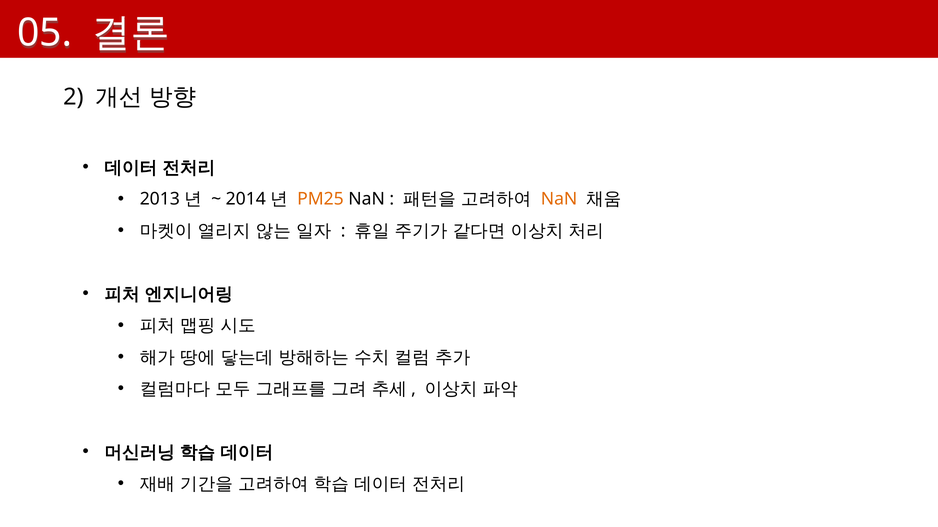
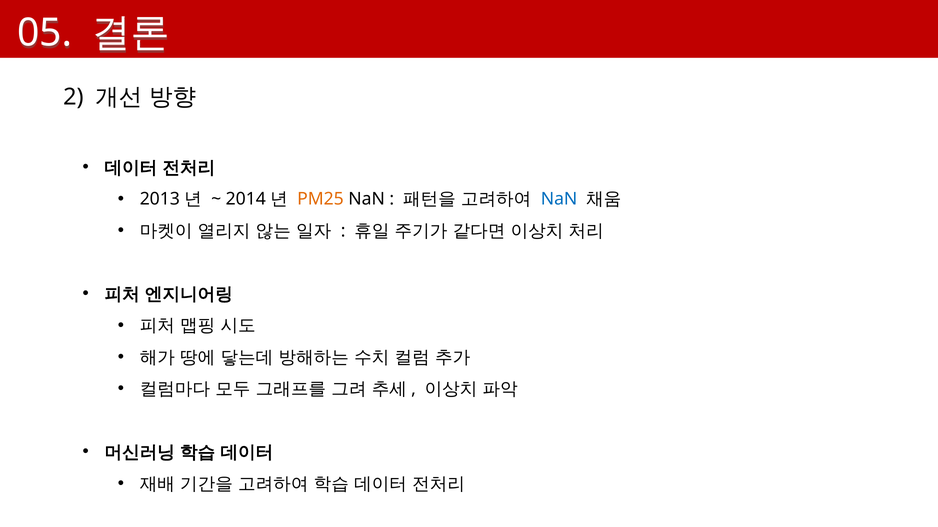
NaN at (559, 199) colour: orange -> blue
